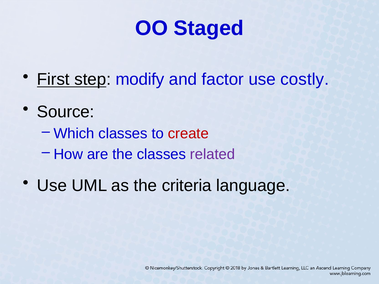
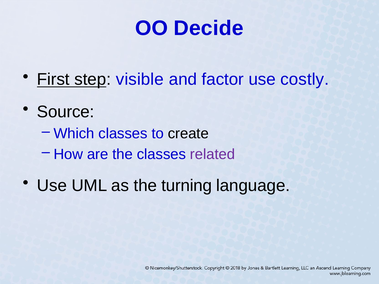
Staged: Staged -> Decide
modify: modify -> visible
create colour: red -> black
criteria: criteria -> turning
